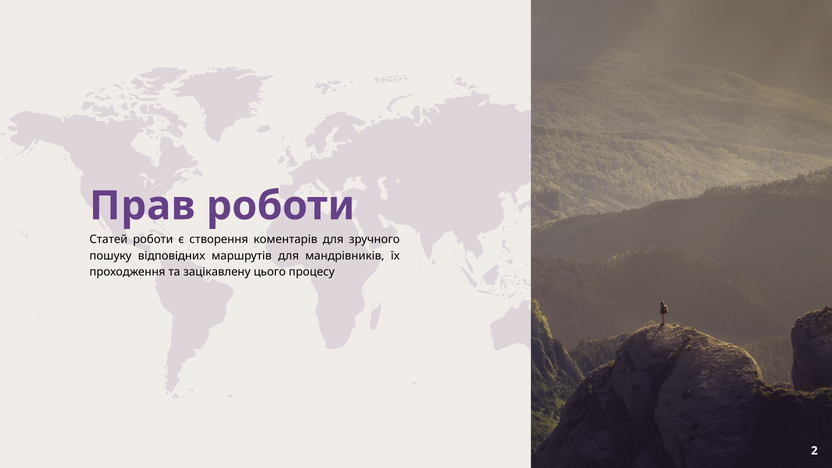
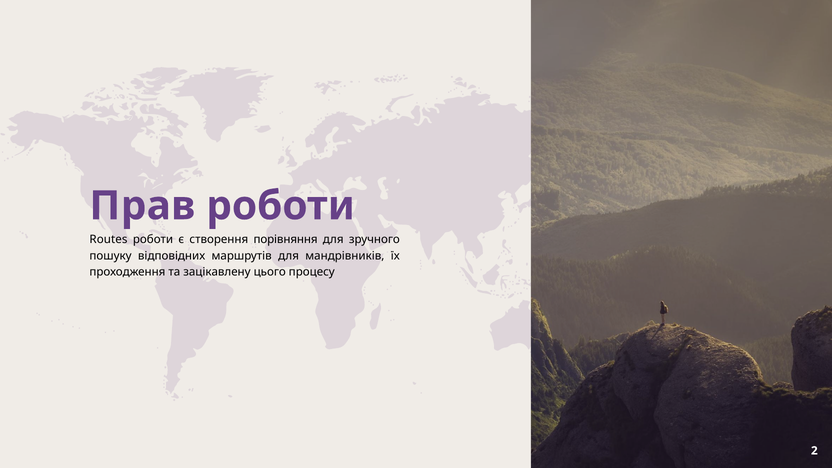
Статей: Статей -> Routes
коментарів: коментарів -> порівняння
